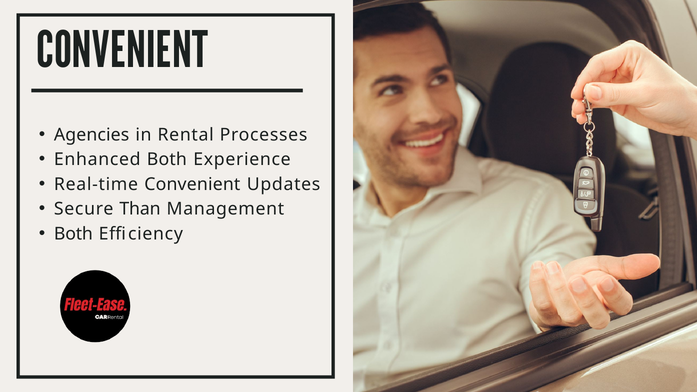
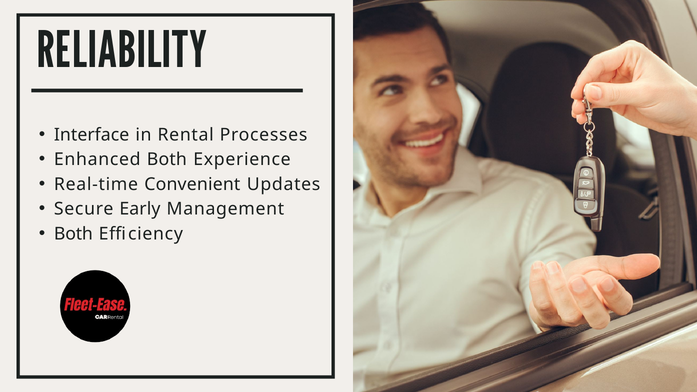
CONVENIENT at (122, 51): CONVENIENT -> RELIABILITY
Agencies: Agencies -> Interface
Than: Than -> Early
